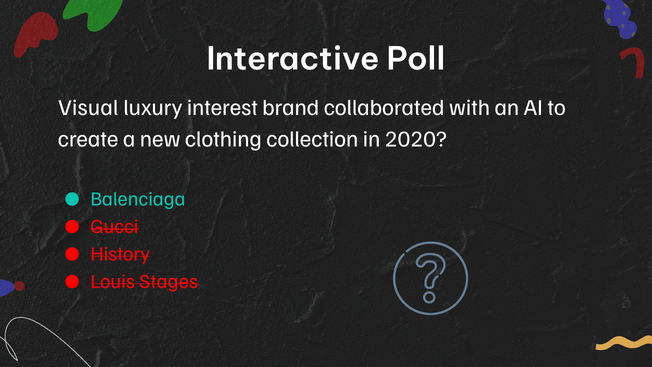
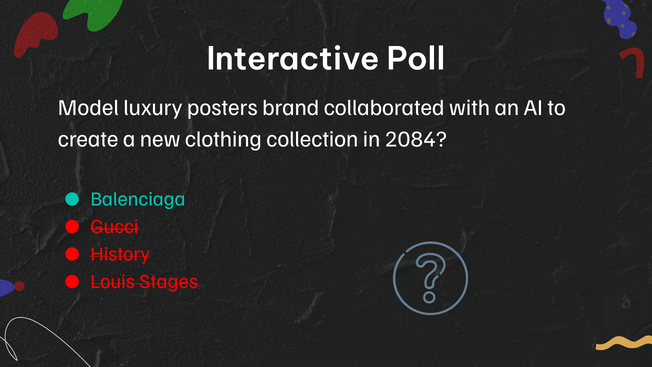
Visual: Visual -> Model
interest: interest -> posters
2020: 2020 -> 2084
